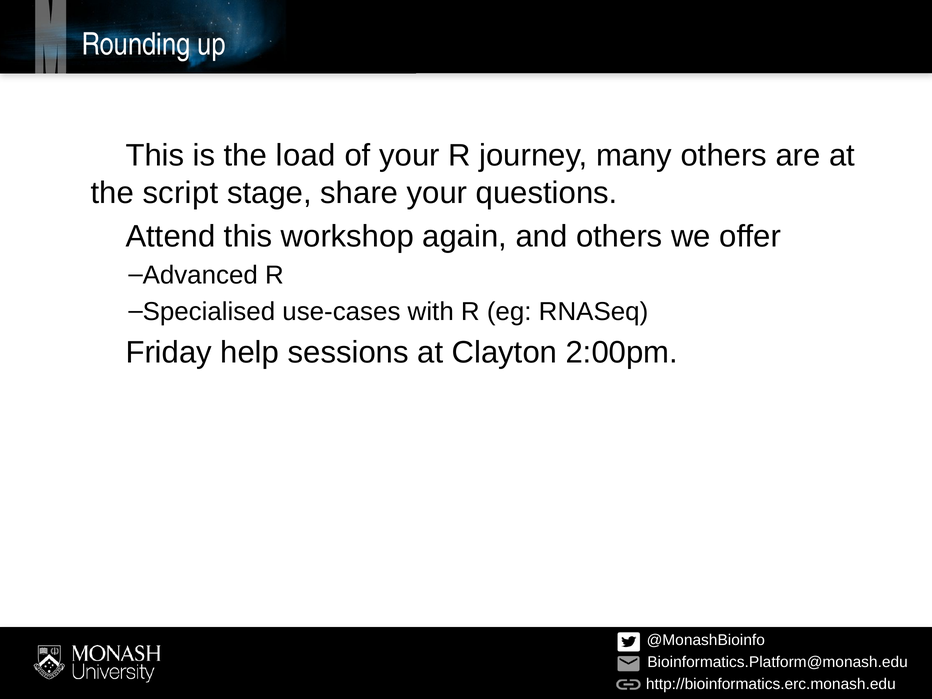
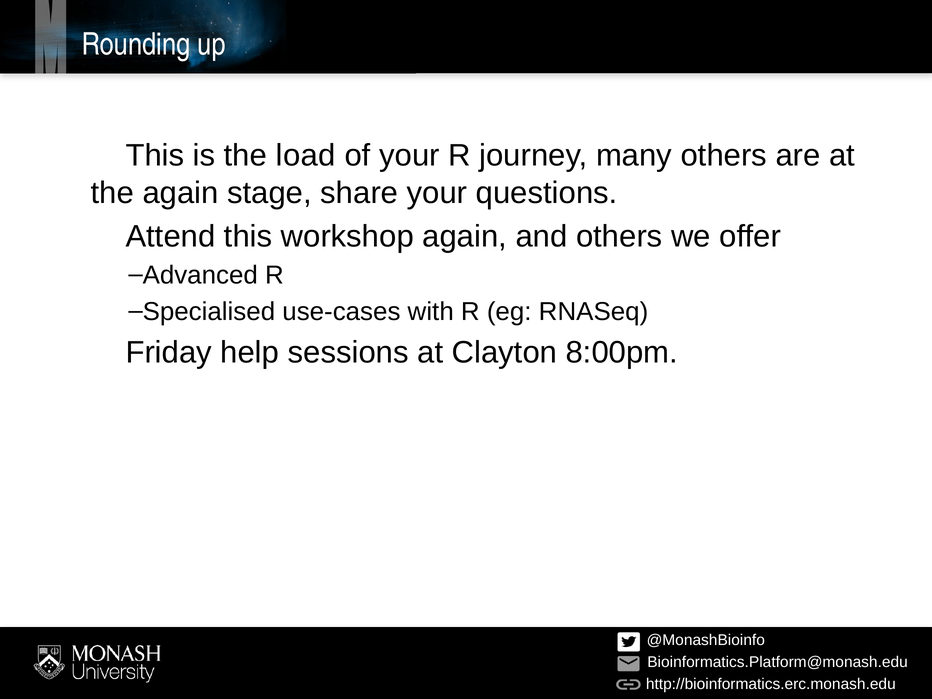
the script: script -> again
2:00pm: 2:00pm -> 8:00pm
